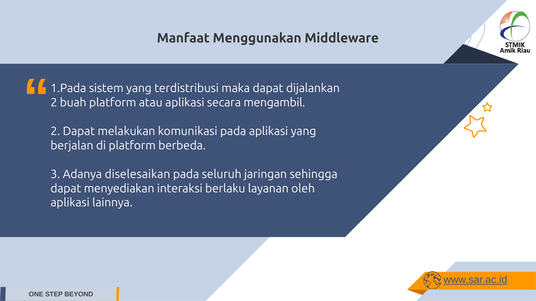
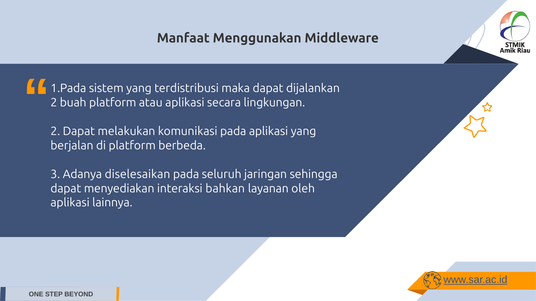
mengambil: mengambil -> lingkungan
berlaku: berlaku -> bahkan
